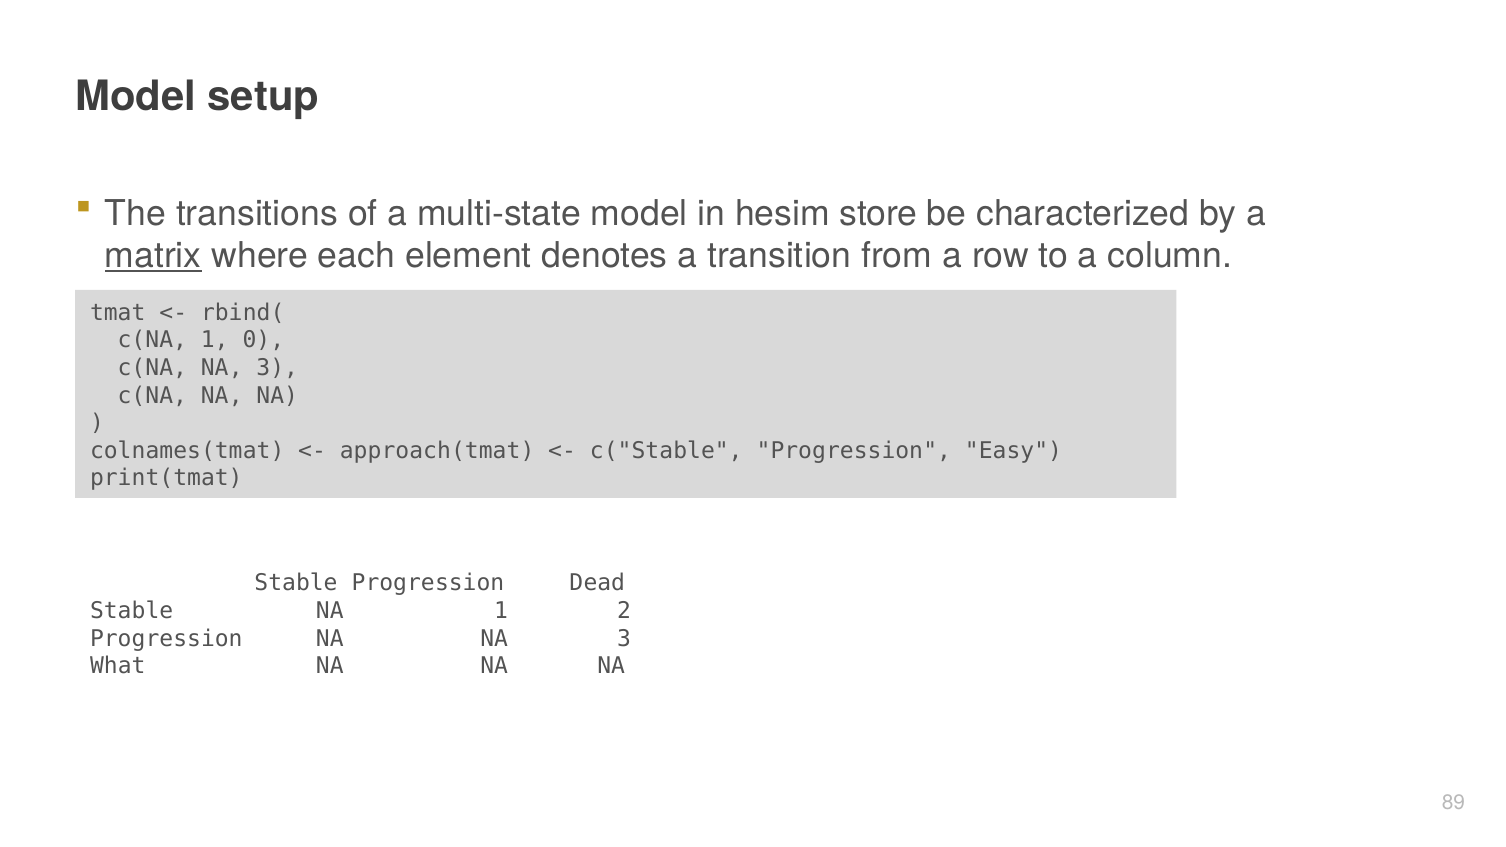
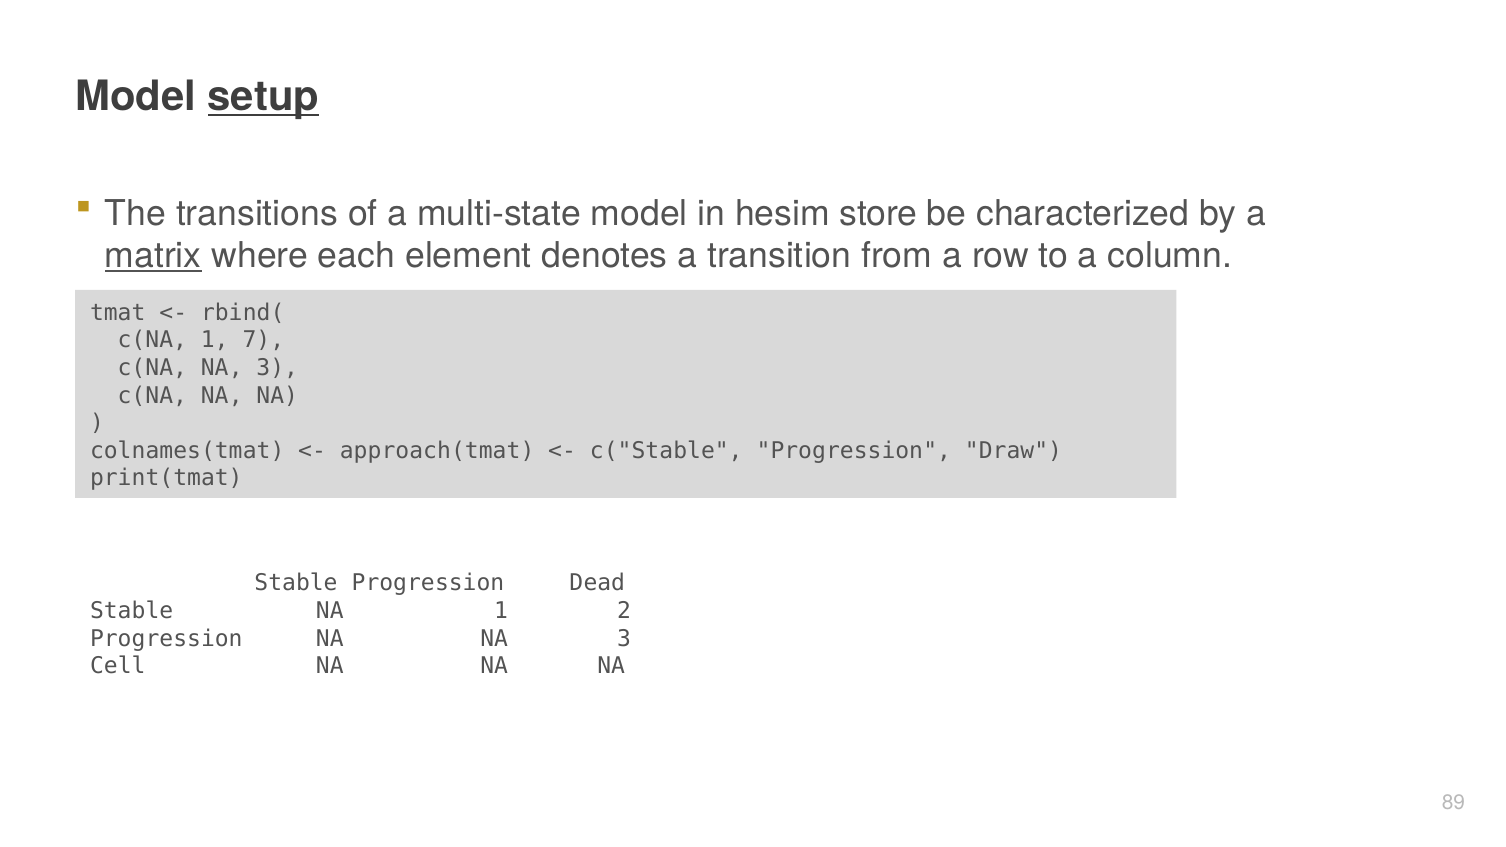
setup underline: none -> present
0: 0 -> 7
Easy: Easy -> Draw
What: What -> Cell
